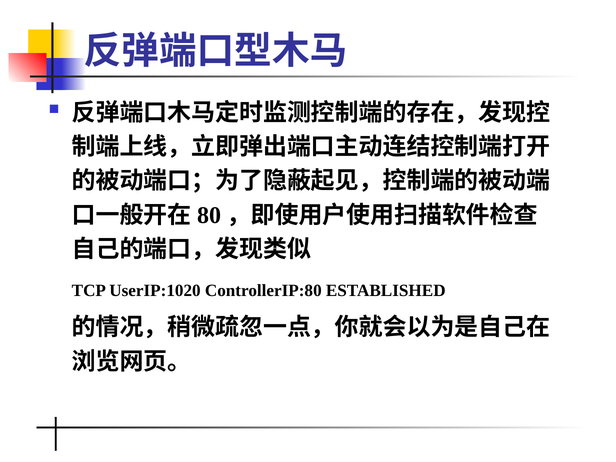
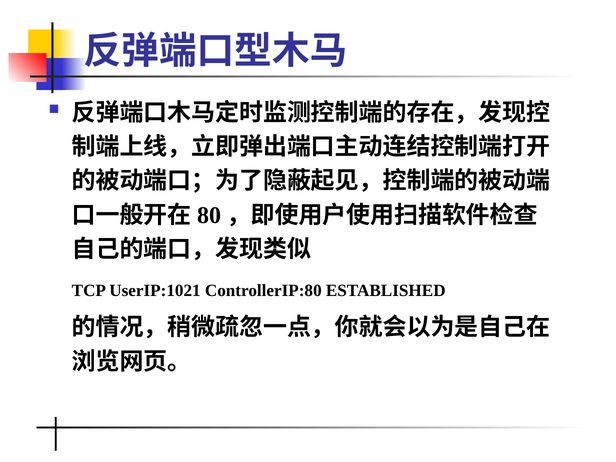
UserIP:1020: UserIP:1020 -> UserIP:1021
